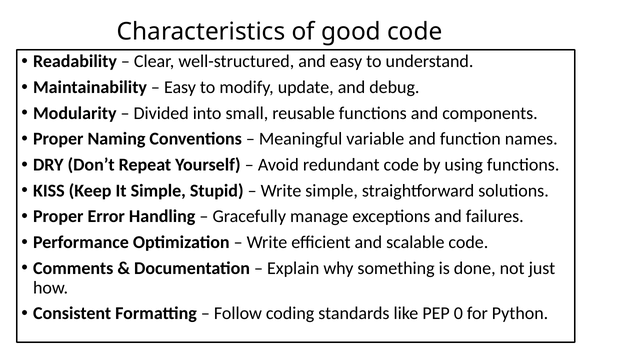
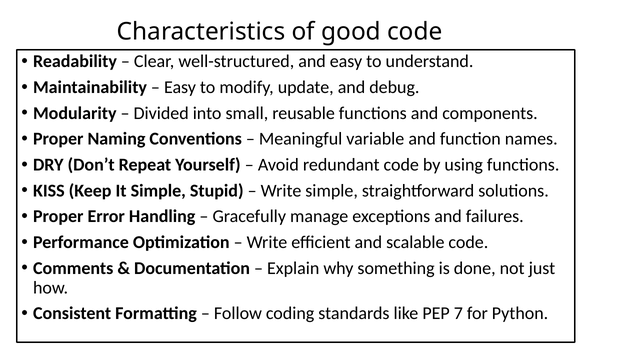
0: 0 -> 7
